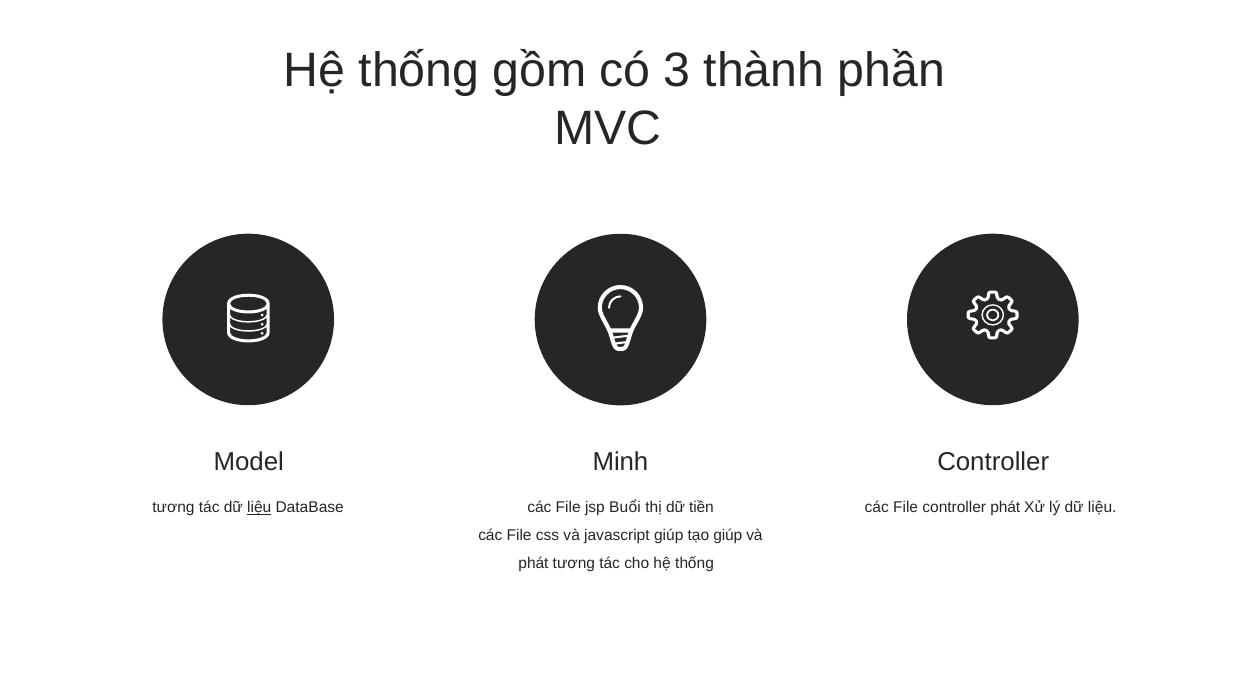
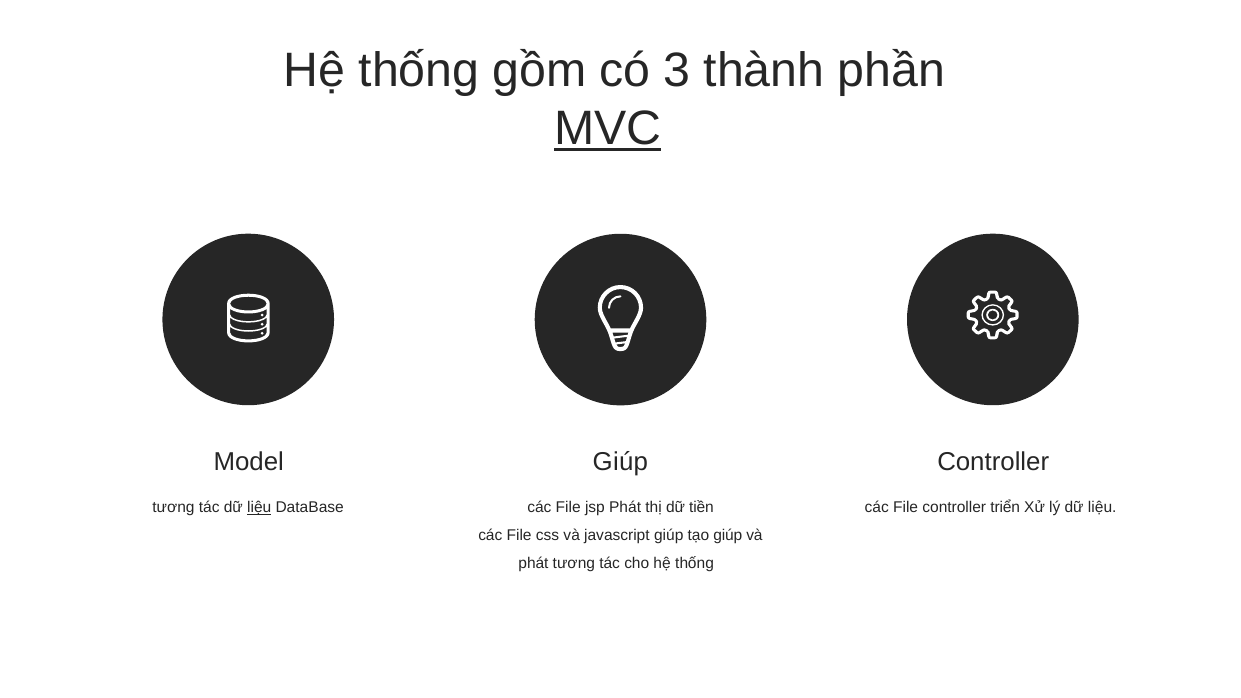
MVC underline: none -> present
Minh at (621, 462): Minh -> Giúp
jsp Buổi: Buổi -> Phát
controller phát: phát -> triển
